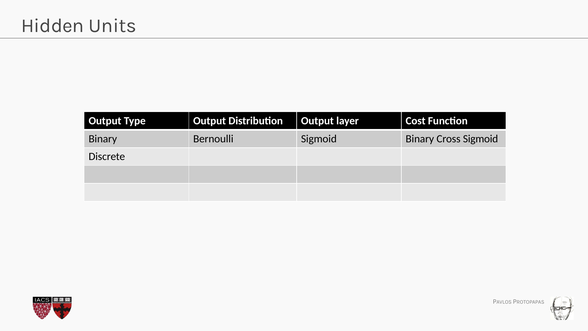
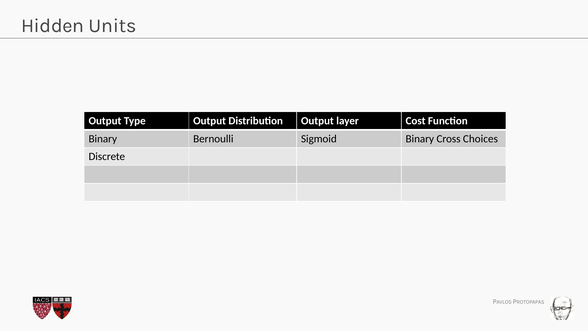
Cross Sigmoid: Sigmoid -> Choices
